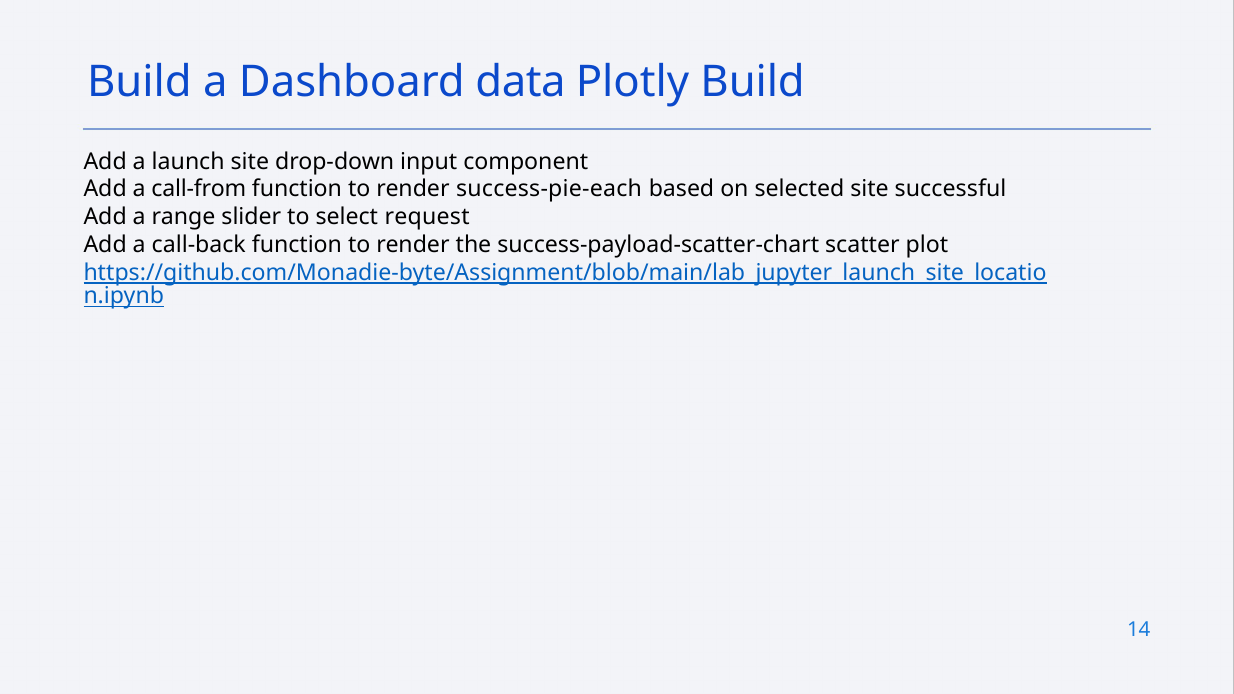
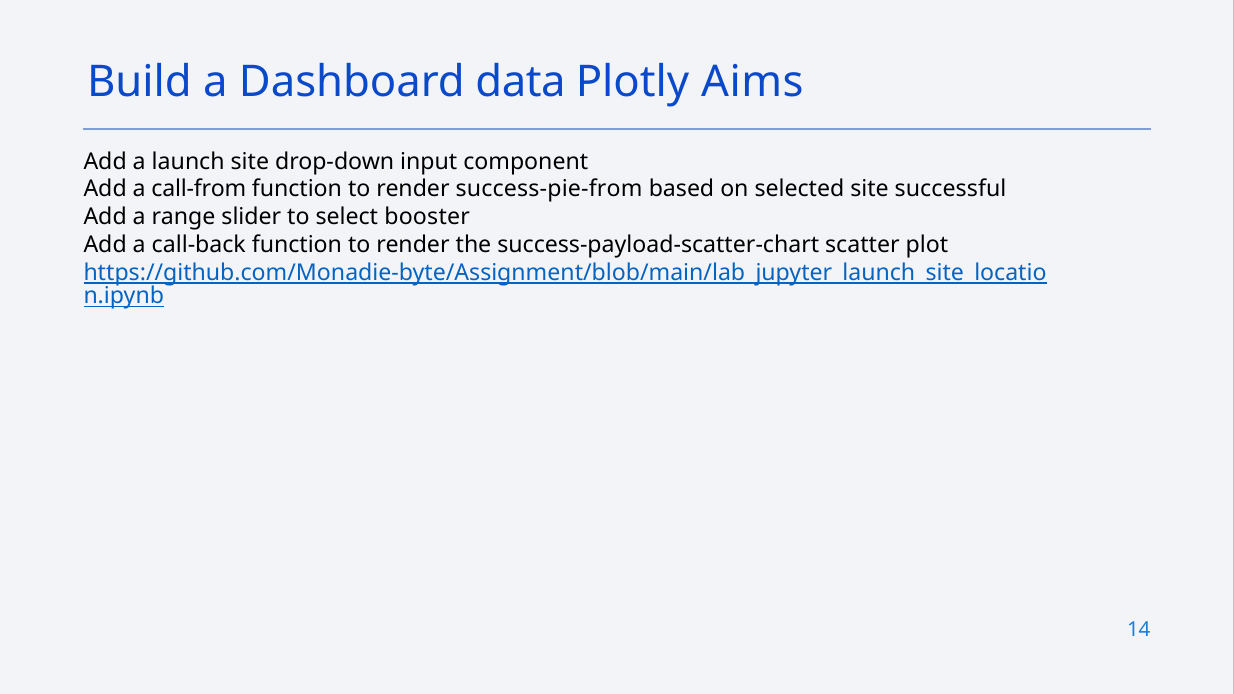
Plotly Build: Build -> Aims
success-pie-each: success-pie-each -> success-pie-from
request: request -> booster
